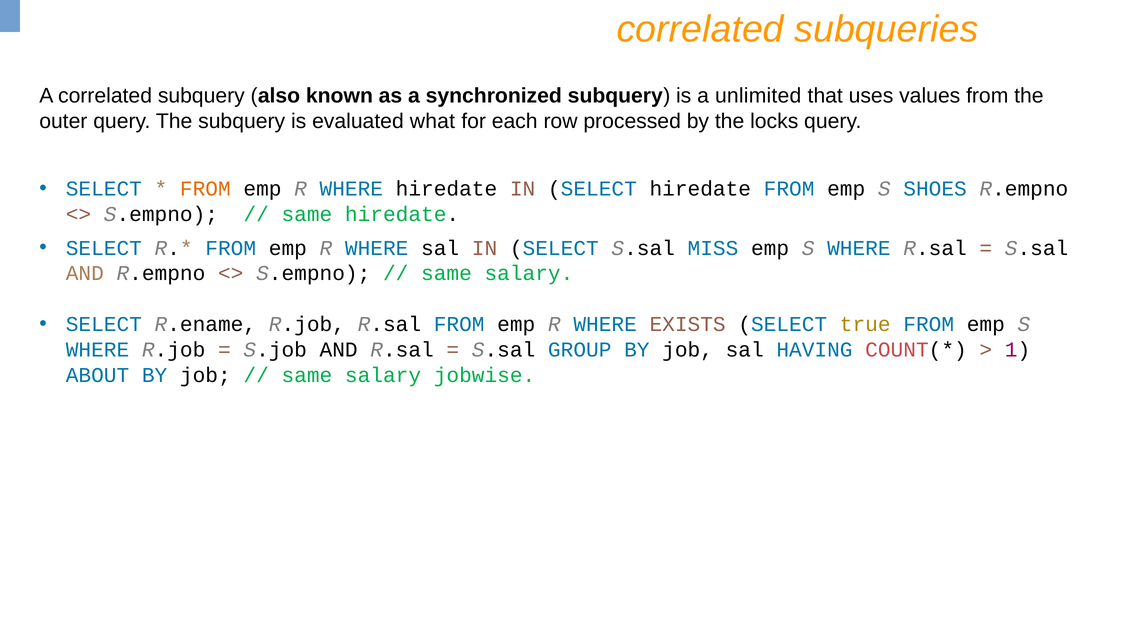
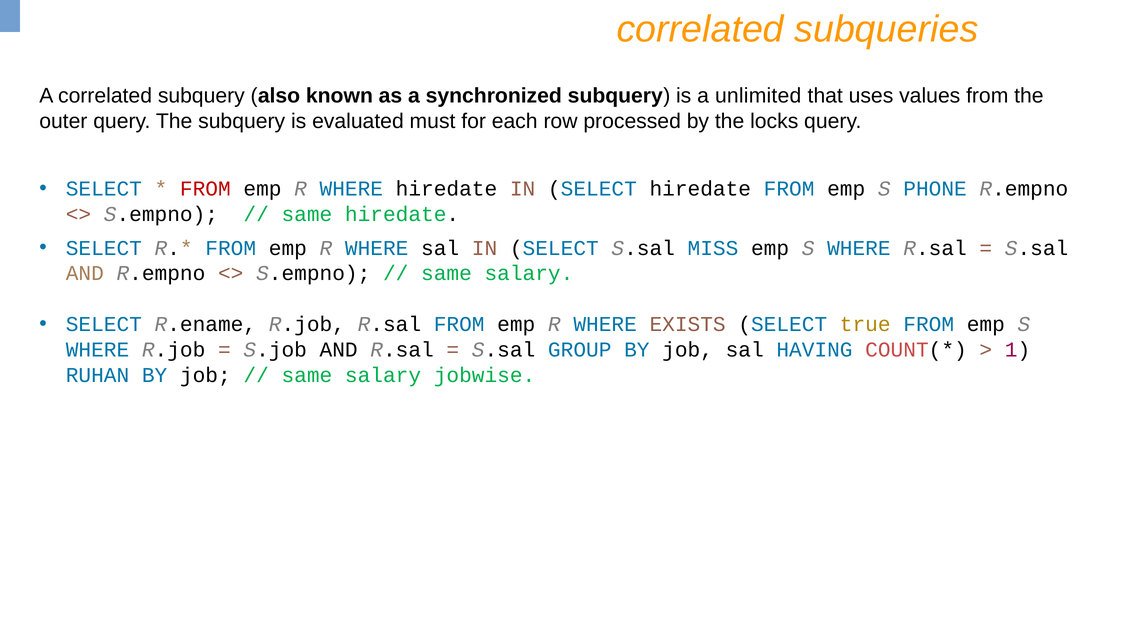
what: what -> must
FROM at (205, 189) colour: orange -> red
SHOES: SHOES -> PHONE
ABOUT: ABOUT -> RUHAN
